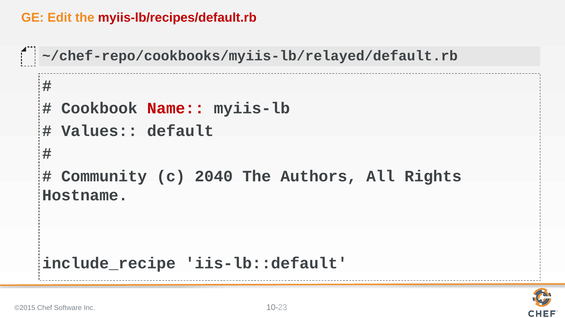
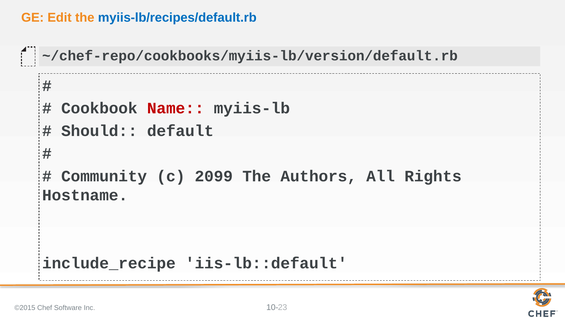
myiis-lb/recipes/default.rb colour: red -> blue
~/chef-repo/cookbooks/myiis-lb/relayed/default.rb: ~/chef-repo/cookbooks/myiis-lb/relayed/default.rb -> ~/chef-repo/cookbooks/myiis-lb/version/default.rb
Values: Values -> Should
2040: 2040 -> 2099
